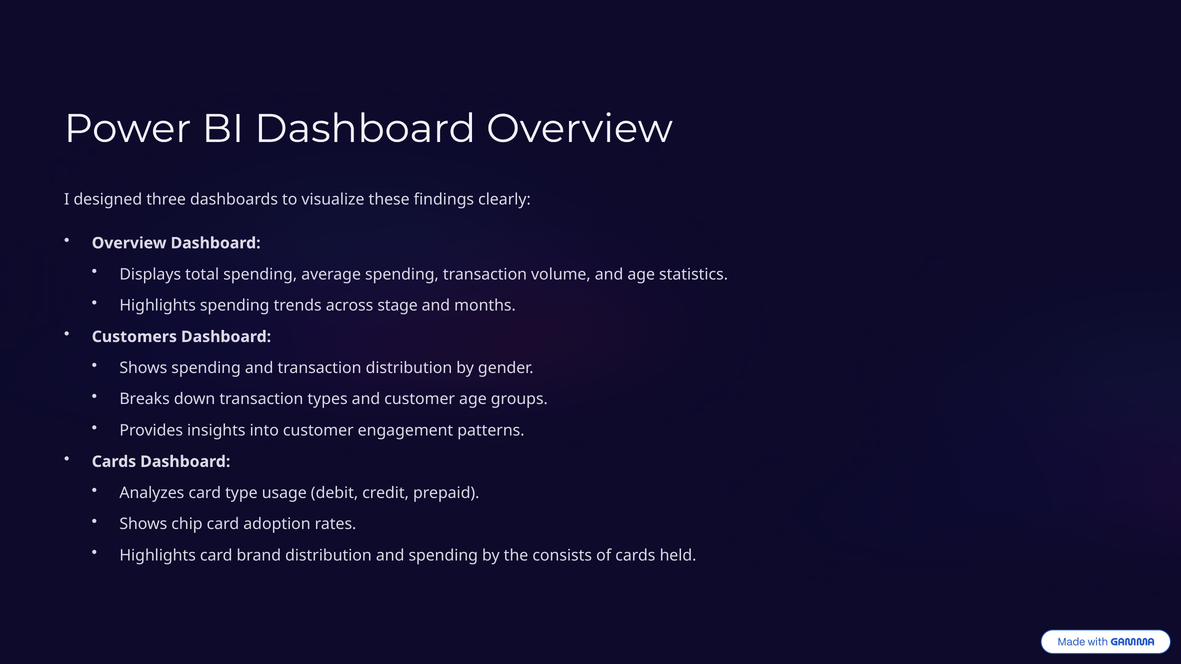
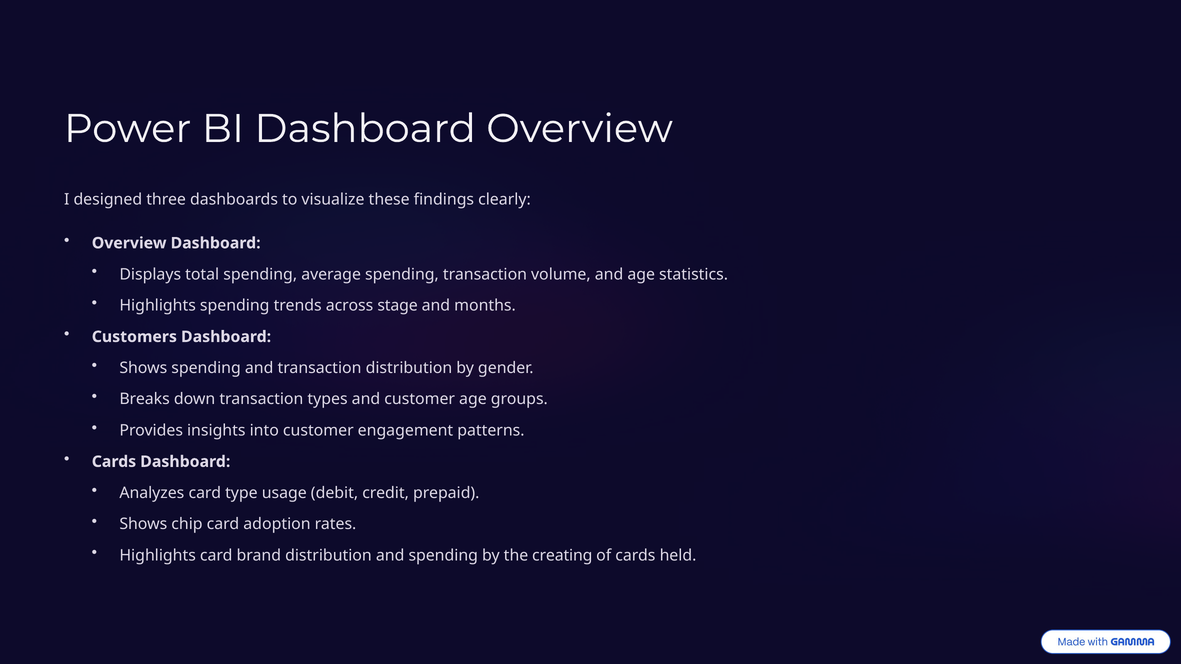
consists: consists -> creating
